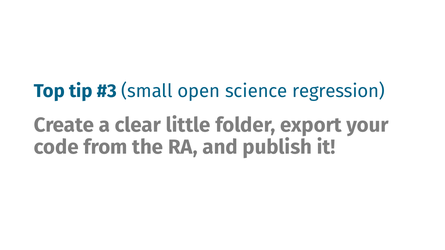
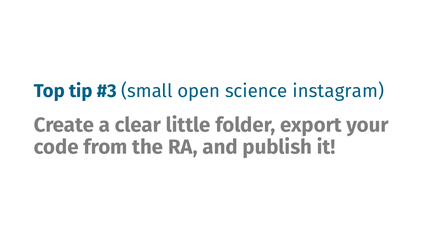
regression: regression -> instagram
